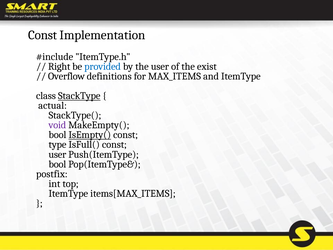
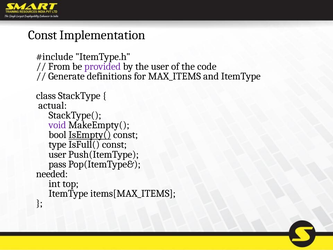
Right: Right -> From
provided colour: blue -> purple
exist: exist -> code
Overflow: Overflow -> Generate
StackType underline: present -> none
bool at (57, 164): bool -> pass
postfix: postfix -> needed
